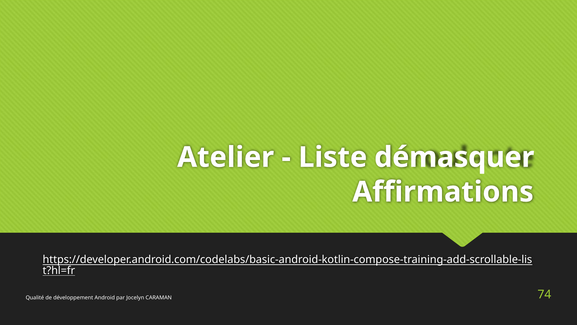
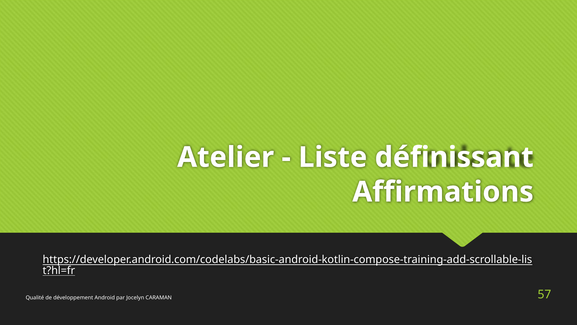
démasquer: démasquer -> définissant
74: 74 -> 57
